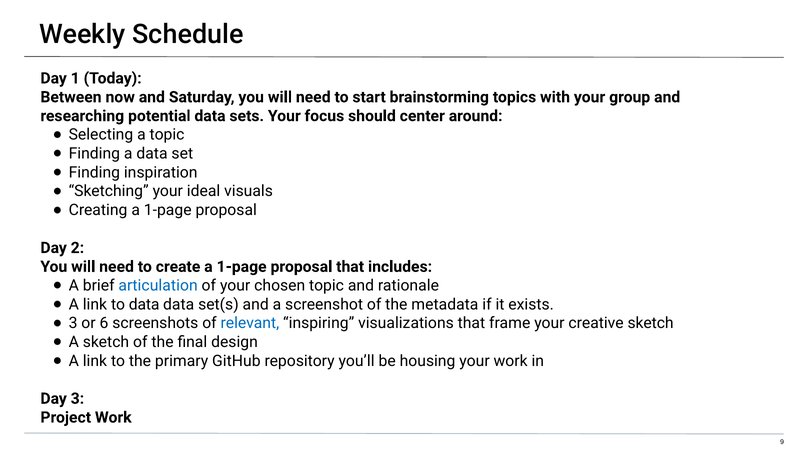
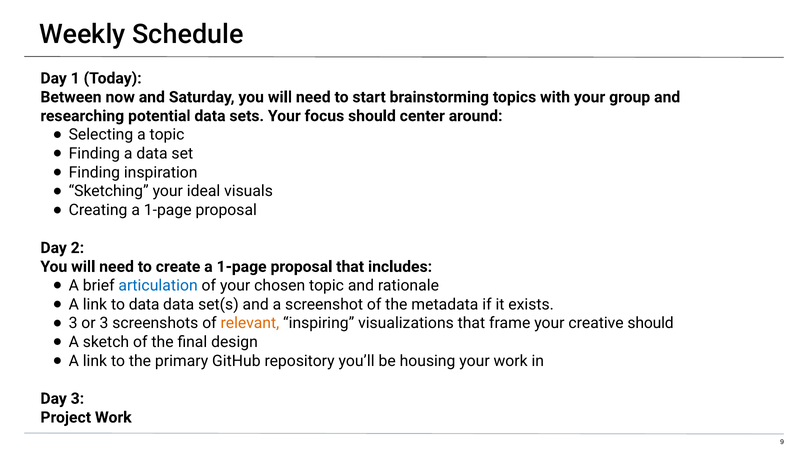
or 6: 6 -> 3
relevant colour: blue -> orange
creative sketch: sketch -> should
